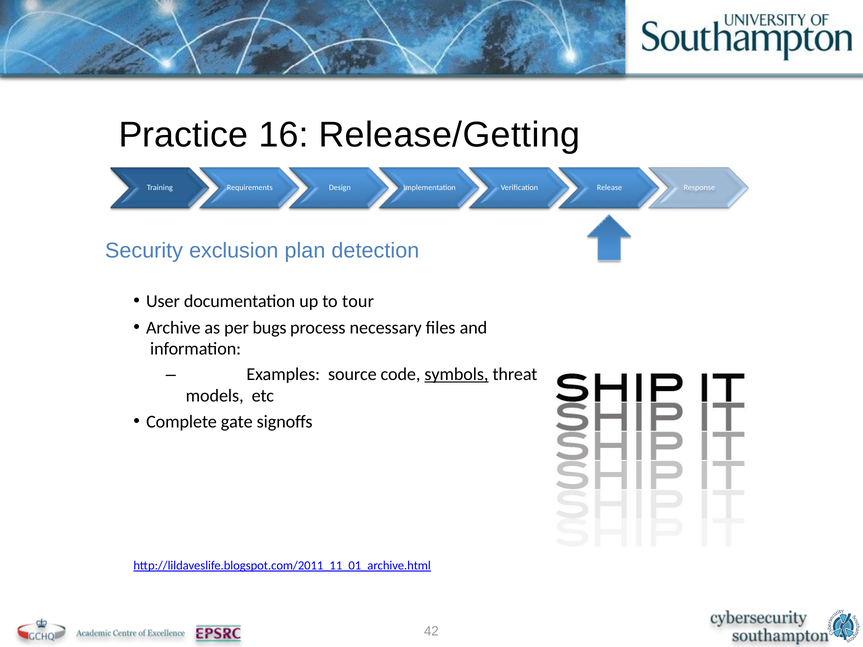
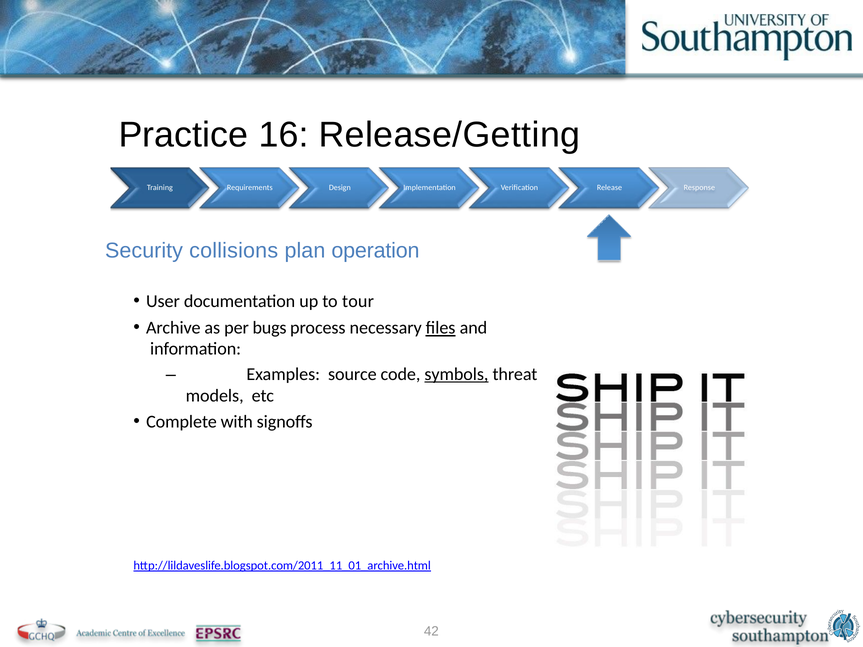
exclusion: exclusion -> collisions
detection: detection -> operation
ﬁles underline: none -> present
gate: gate -> with
